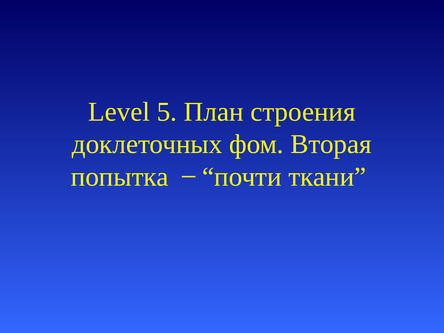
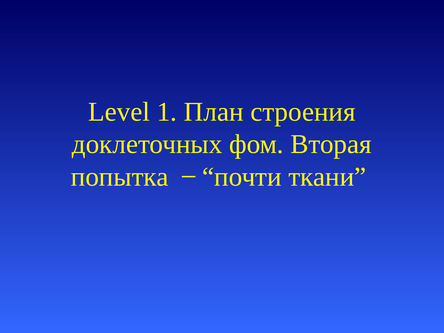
5: 5 -> 1
